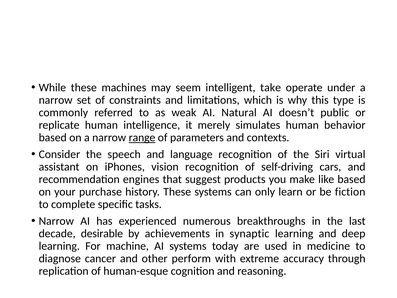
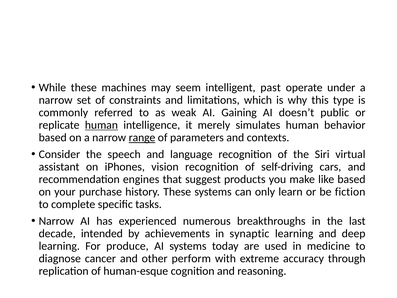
take: take -> past
Natural: Natural -> Gaining
human at (101, 125) underline: none -> present
desirable: desirable -> intended
machine: machine -> produce
